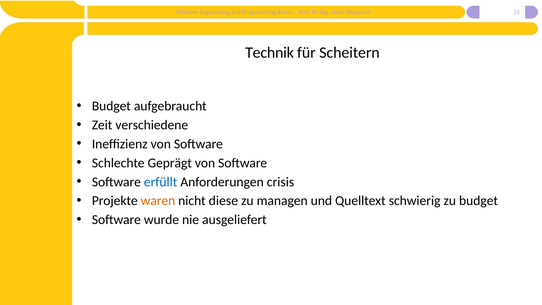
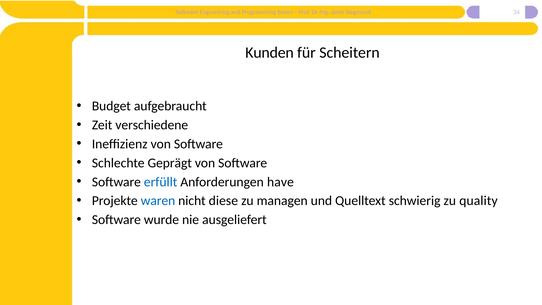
Technik: Technik -> Kunden
crisis: crisis -> have
waren colour: orange -> blue
zu budget: budget -> quality
